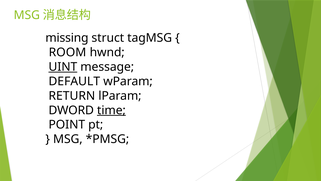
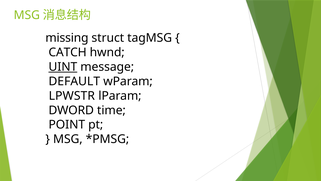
ROOM: ROOM -> CATCH
RETURN: RETURN -> LPWSTR
time underline: present -> none
